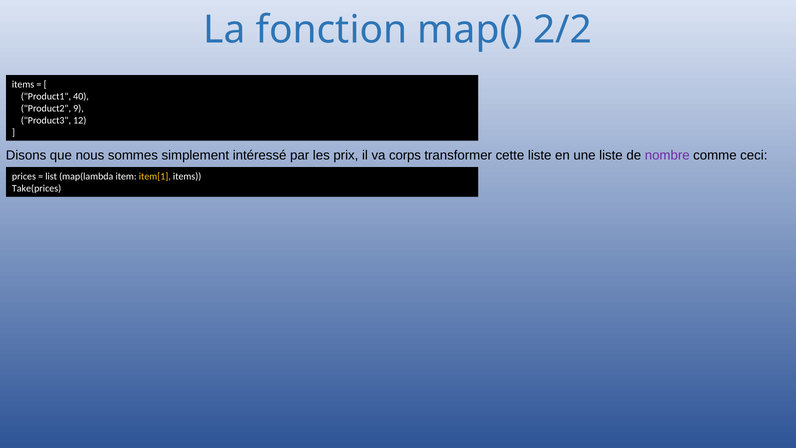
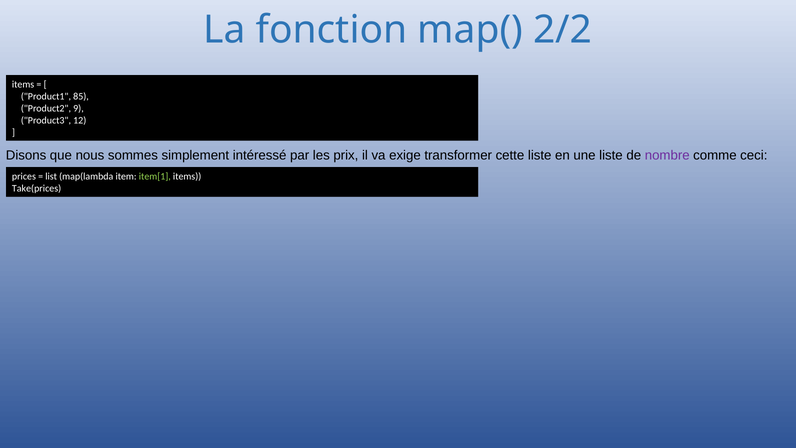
40: 40 -> 85
corps: corps -> exige
item[1 colour: yellow -> light green
